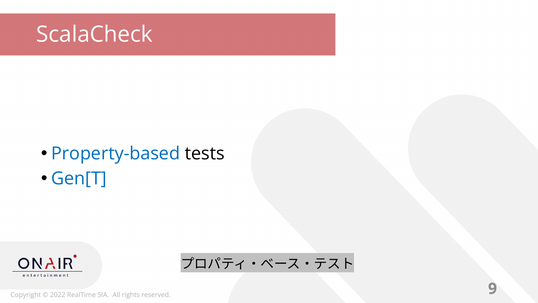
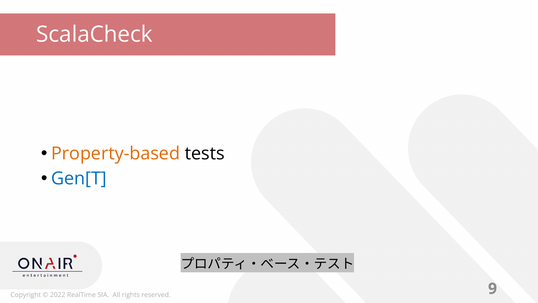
Property-based colour: blue -> orange
